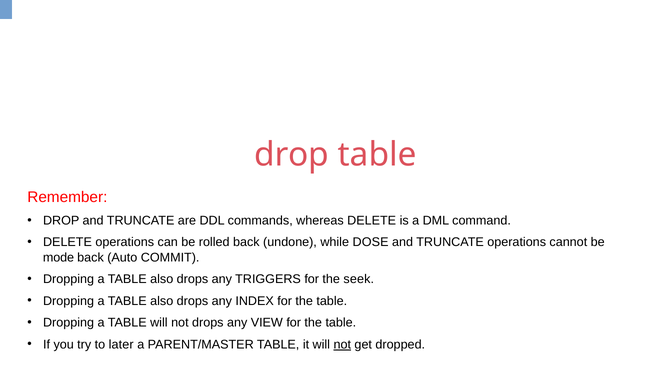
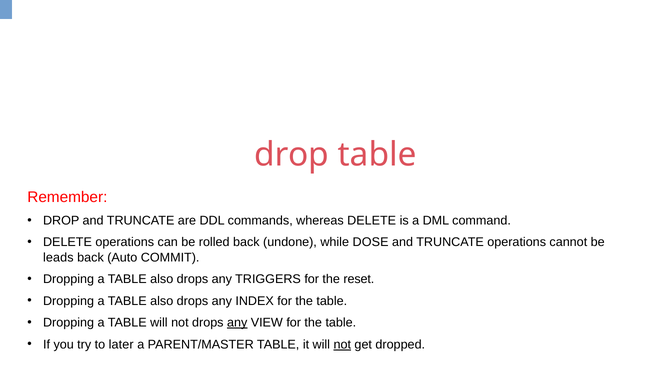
mode: mode -> leads
seek: seek -> reset
any at (237, 323) underline: none -> present
